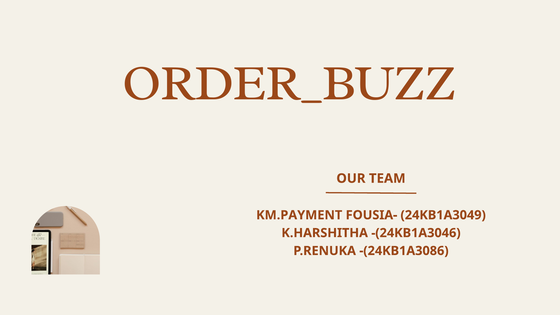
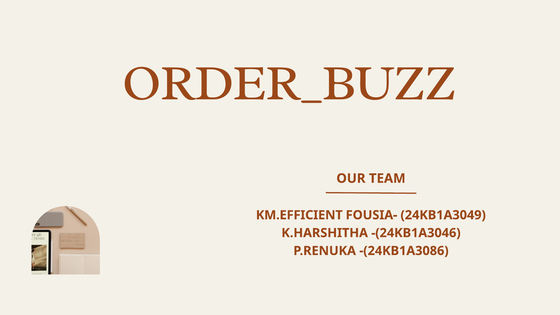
KM.PAYMENT: KM.PAYMENT -> KM.EFFICIENT
